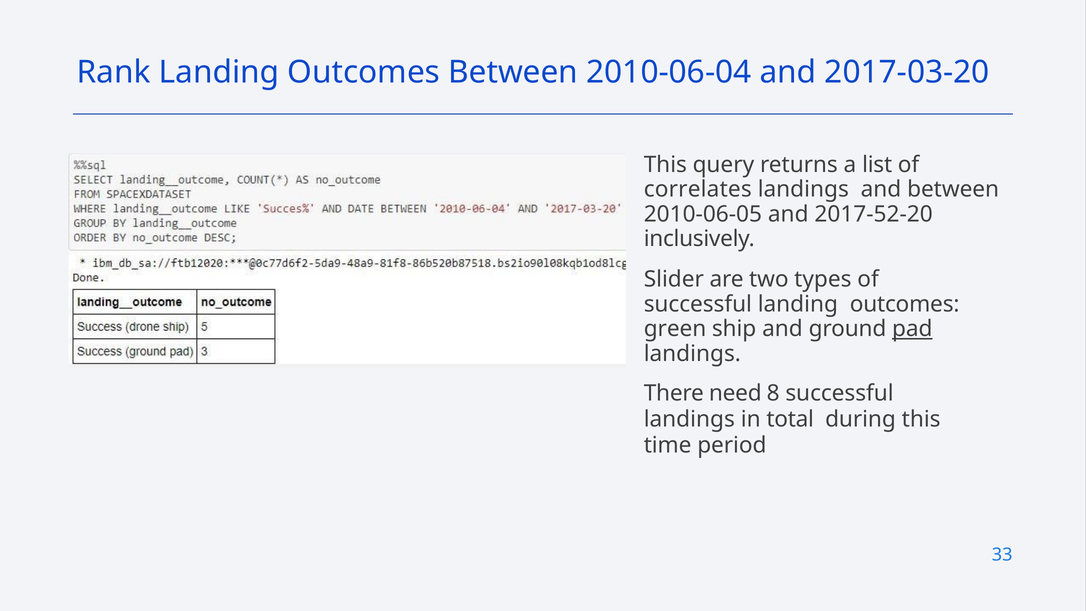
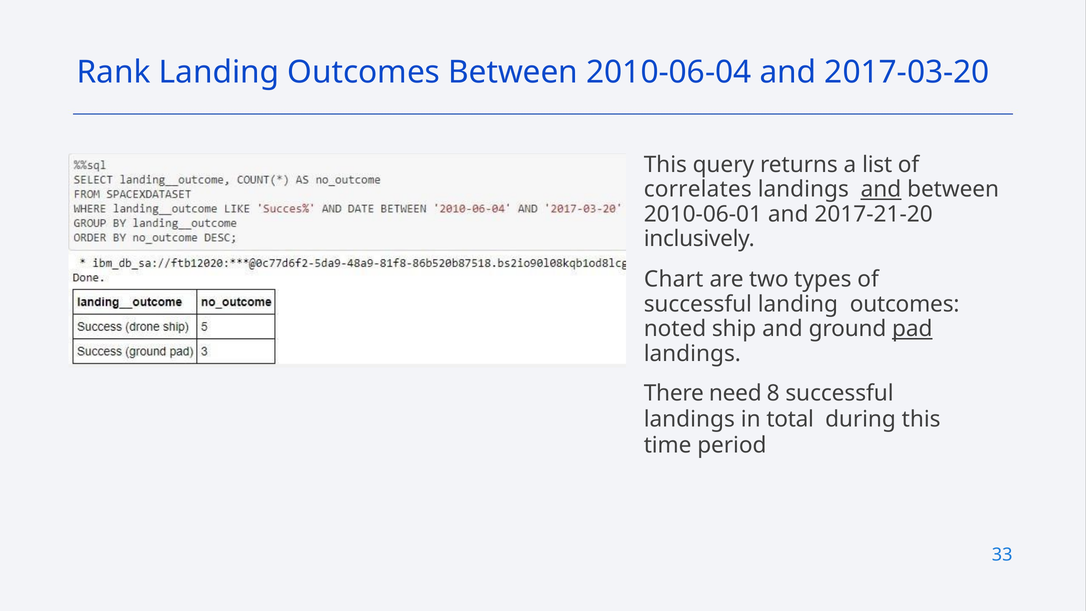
and at (881, 189) underline: none -> present
2010-06-05: 2010-06-05 -> 2010-06-01
2017-52-20: 2017-52-20 -> 2017-21-20
Slider: Slider -> Chart
green: green -> noted
